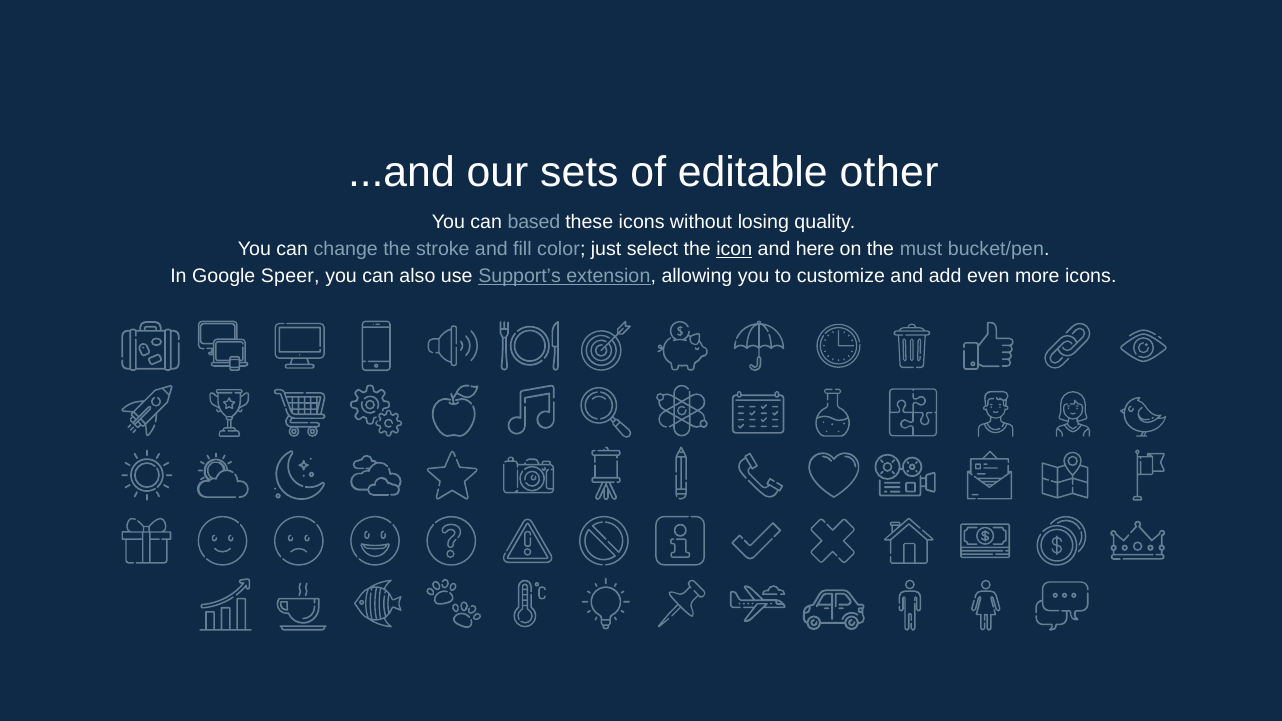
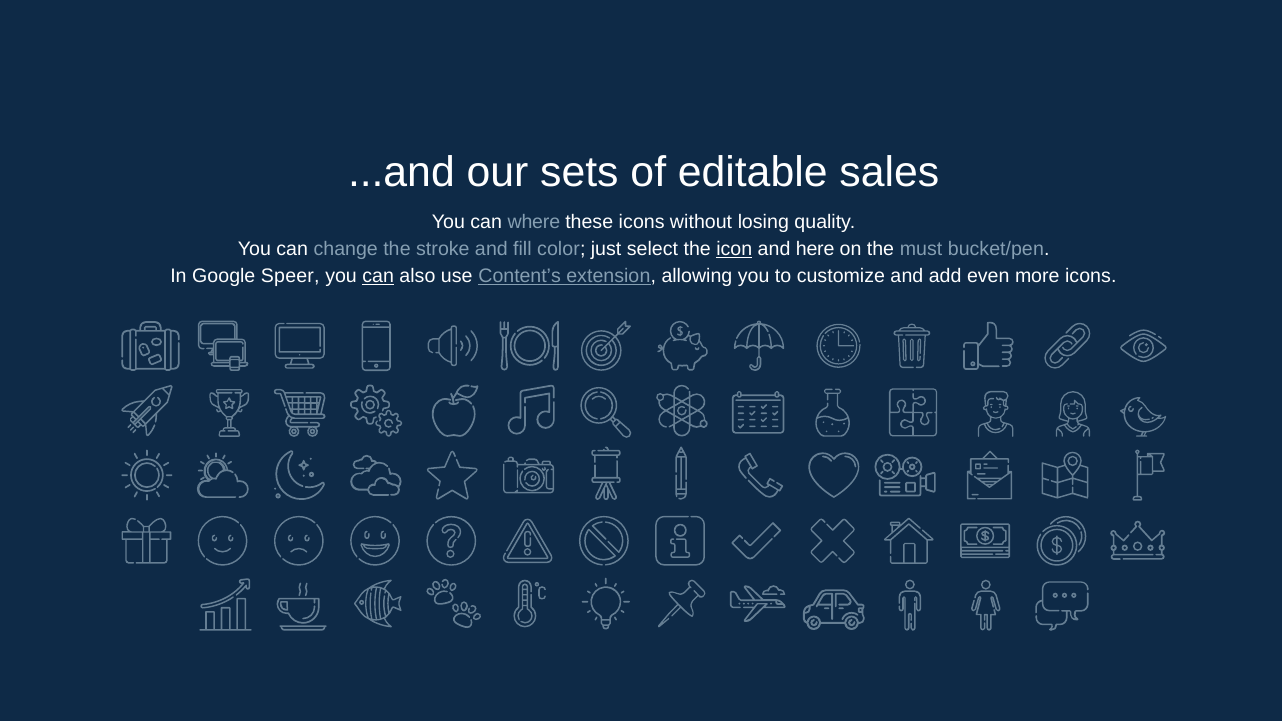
other: other -> sales
based: based -> where
can at (378, 276) underline: none -> present
Support’s: Support’s -> Content’s
